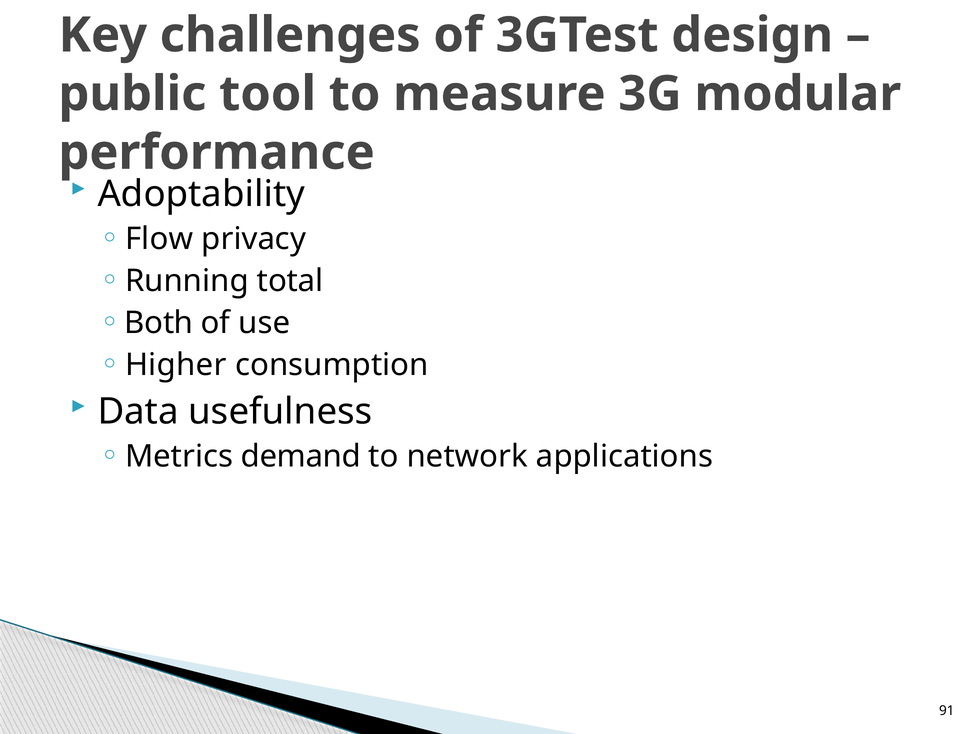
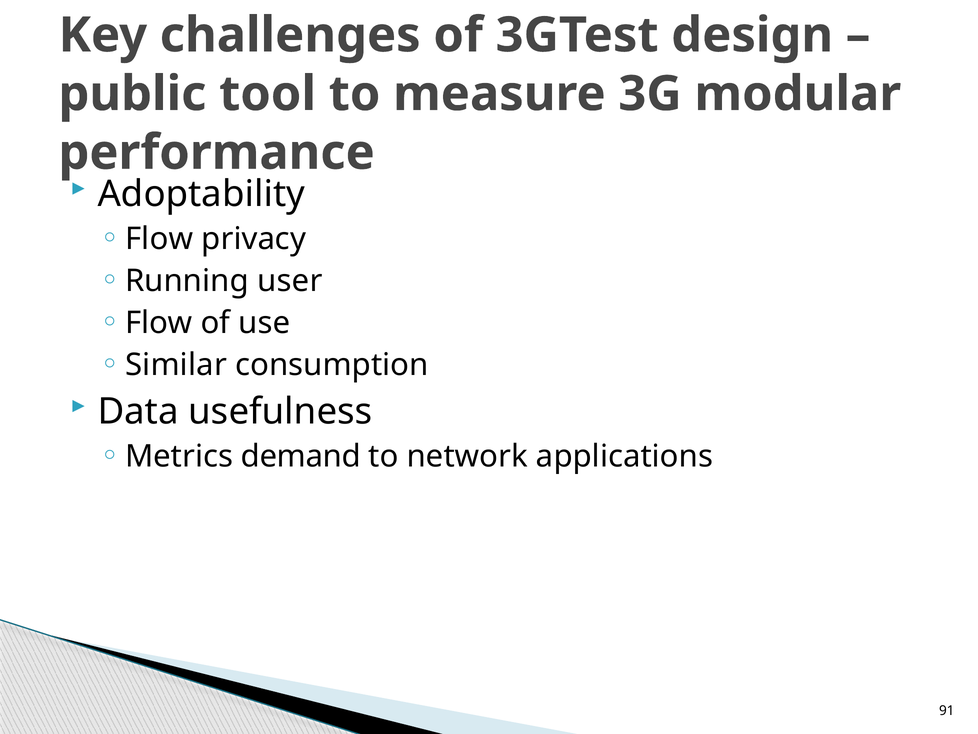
total: total -> user
Both at (159, 323): Both -> Flow
Higher: Higher -> Similar
